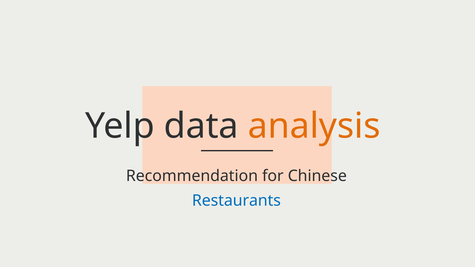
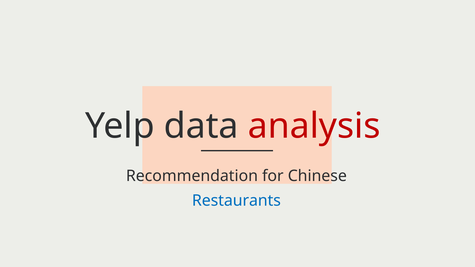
analysis colour: orange -> red
